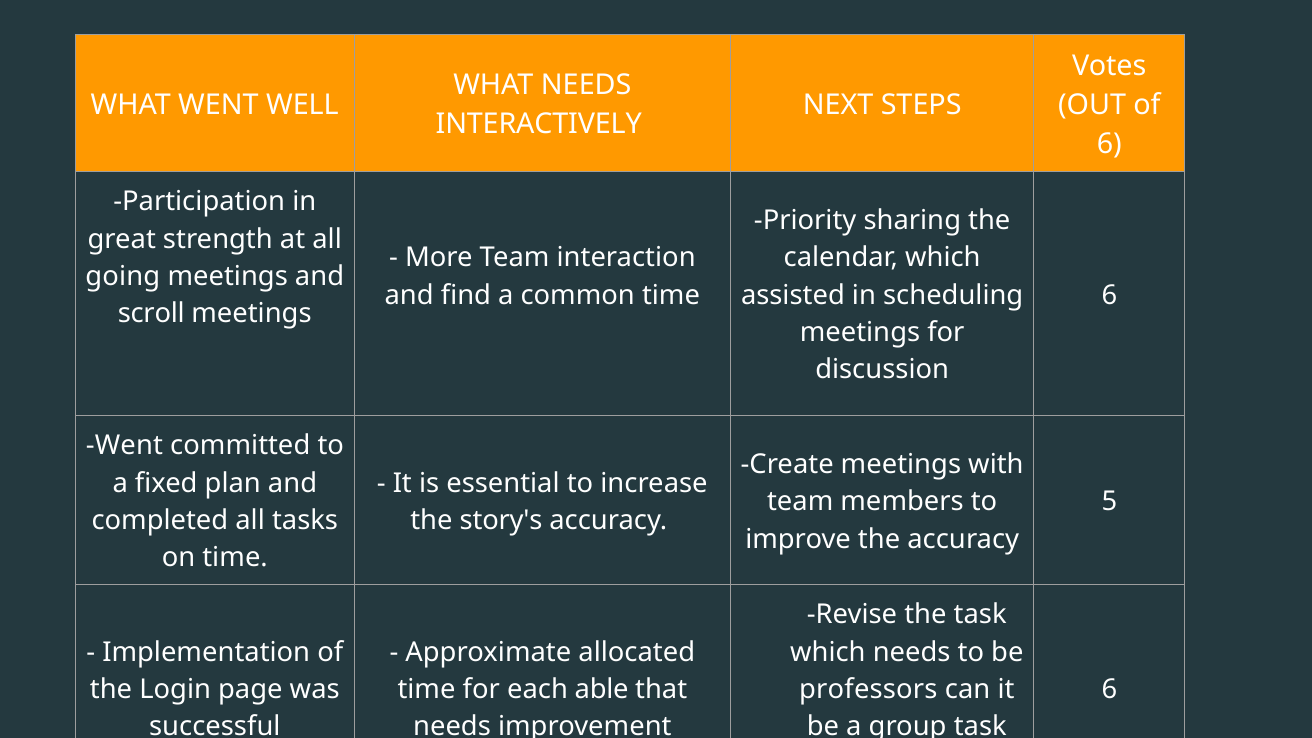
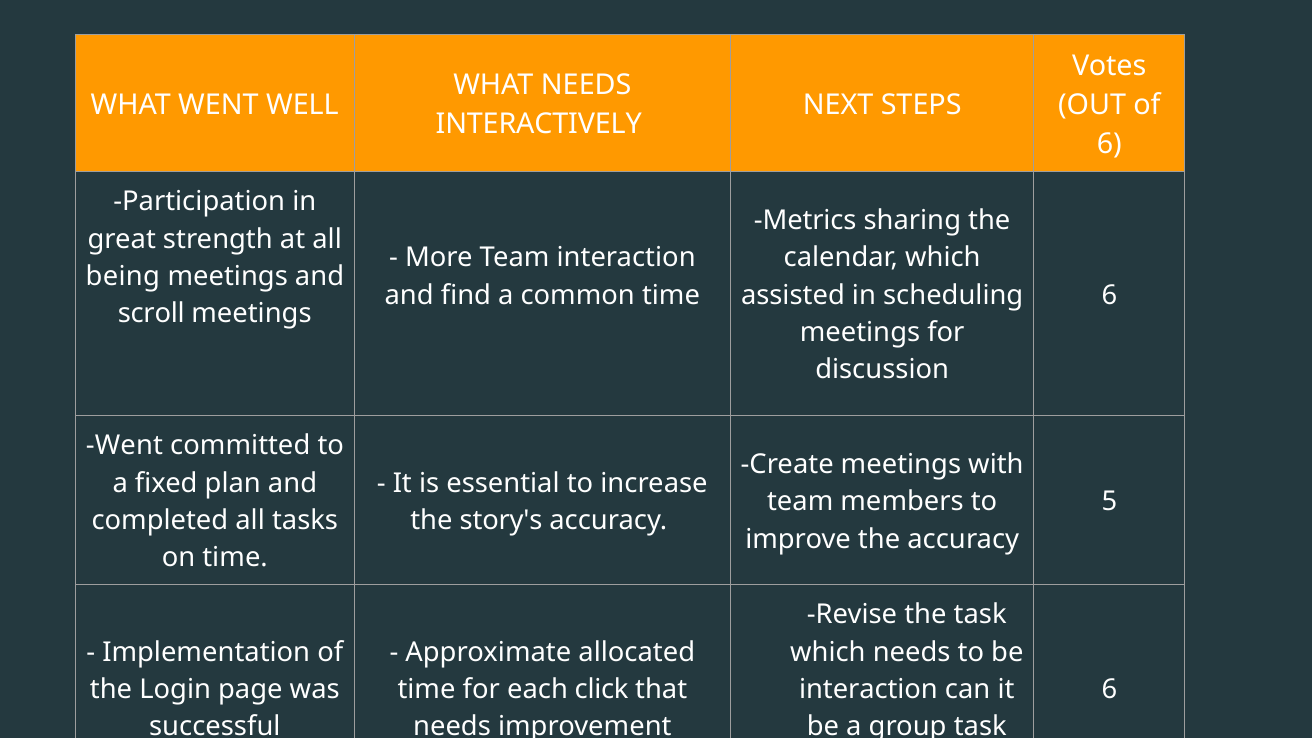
Priority: Priority -> Metrics
going: going -> being
able: able -> click
professors at (868, 690): professors -> interaction
